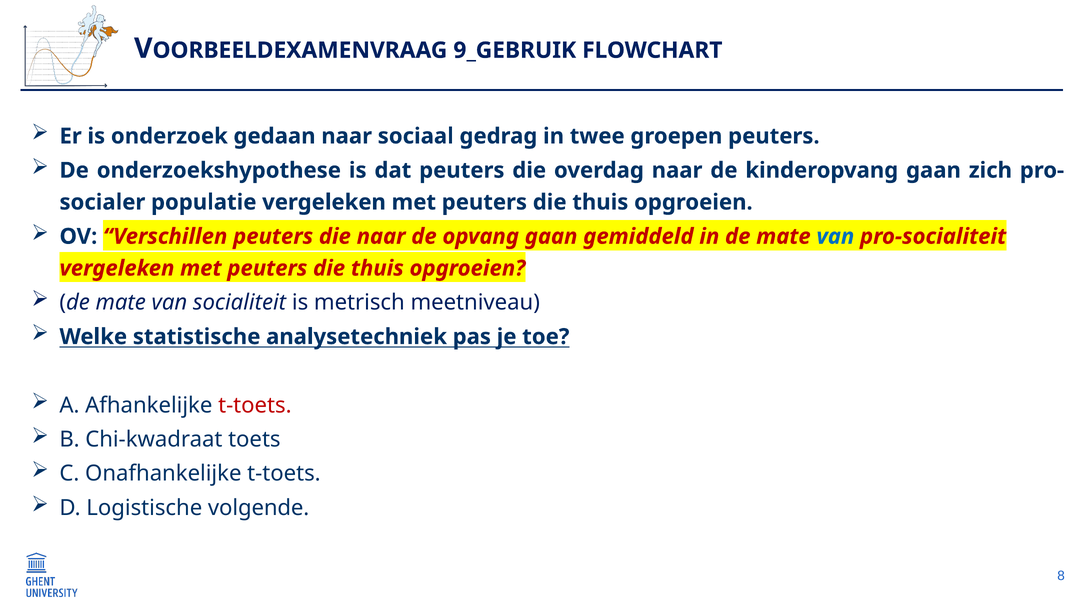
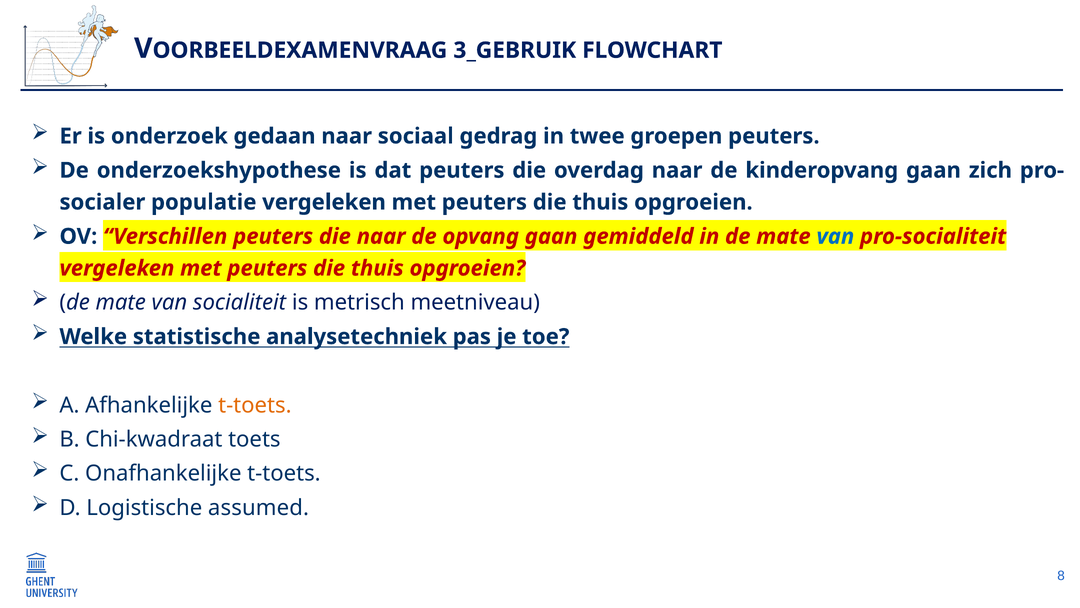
9_GEBRUIK: 9_GEBRUIK -> 3_GEBRUIK
t-toets at (255, 405) colour: red -> orange
volgende: volgende -> assumed
